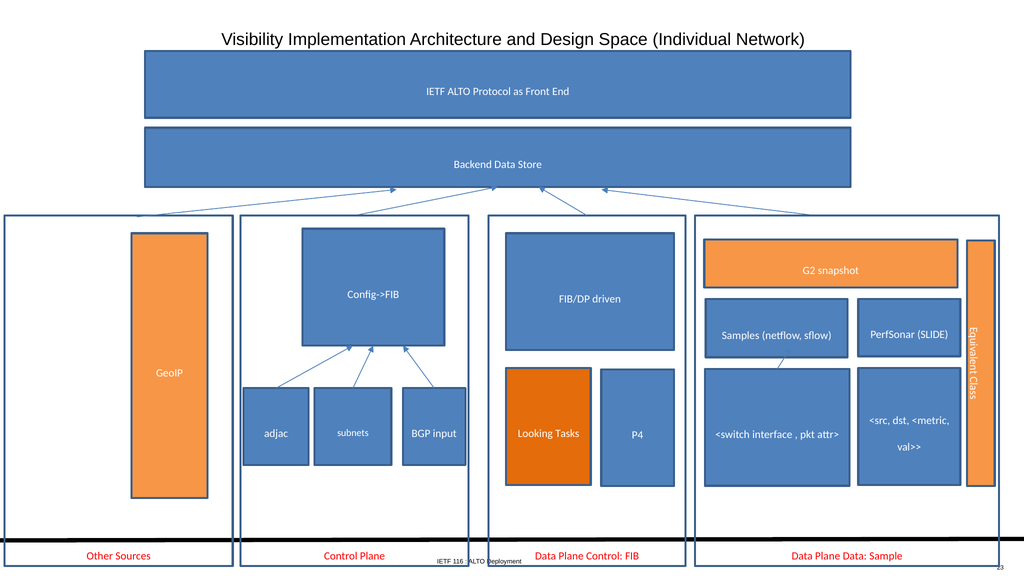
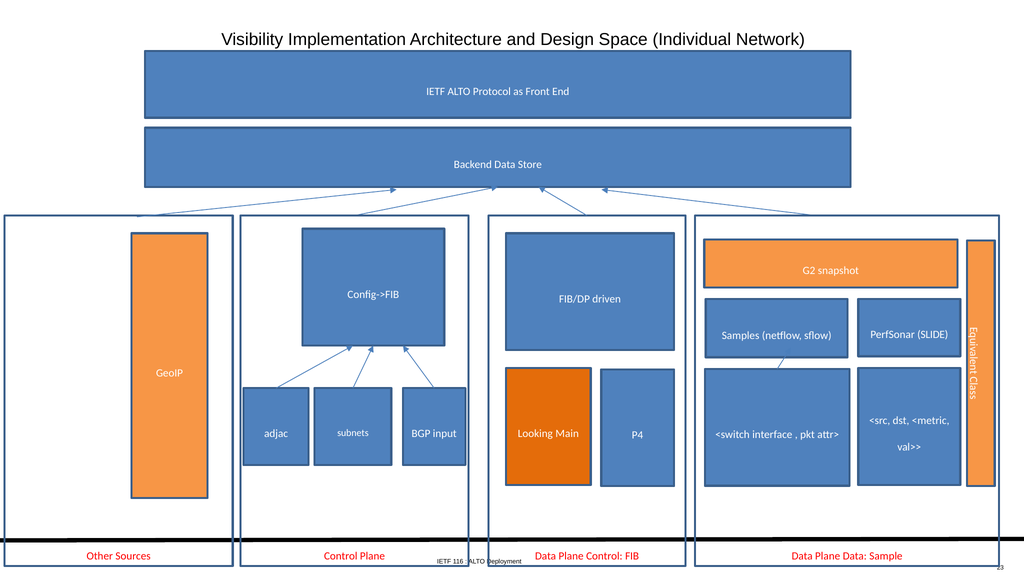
Tasks: Tasks -> Main
